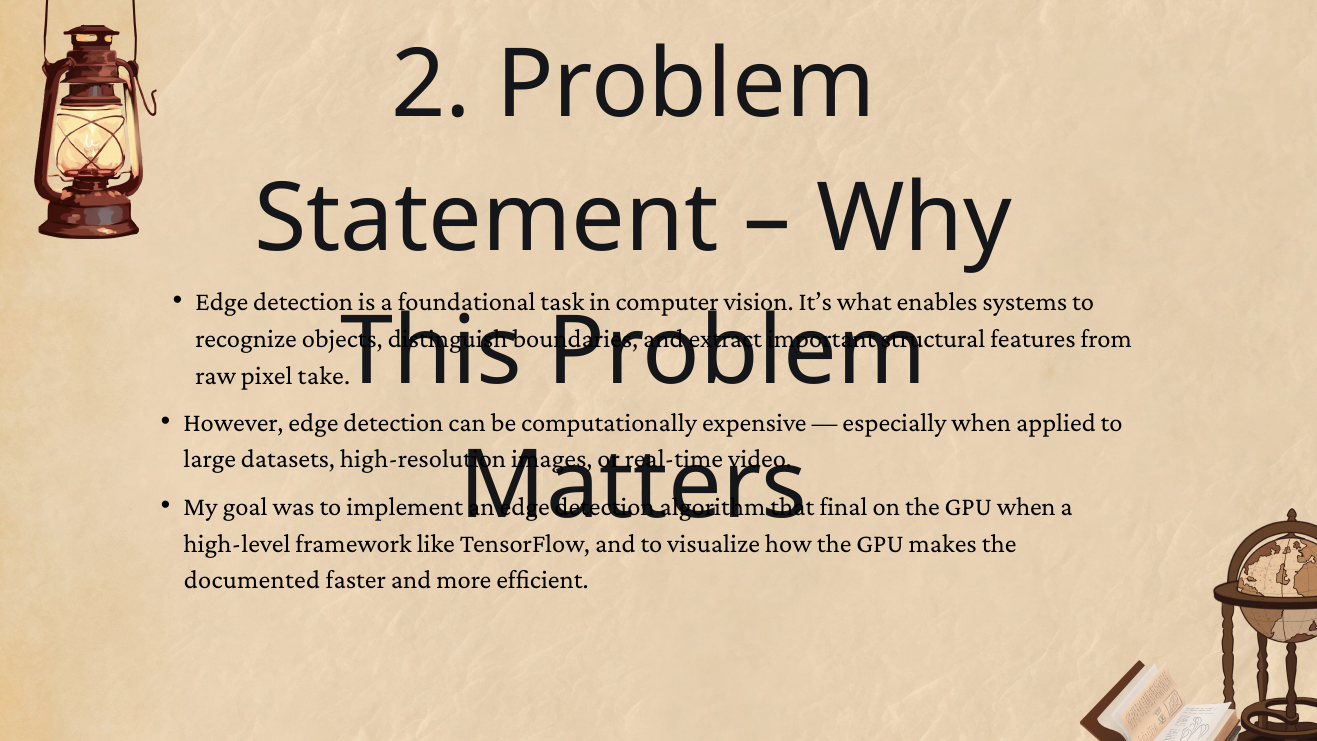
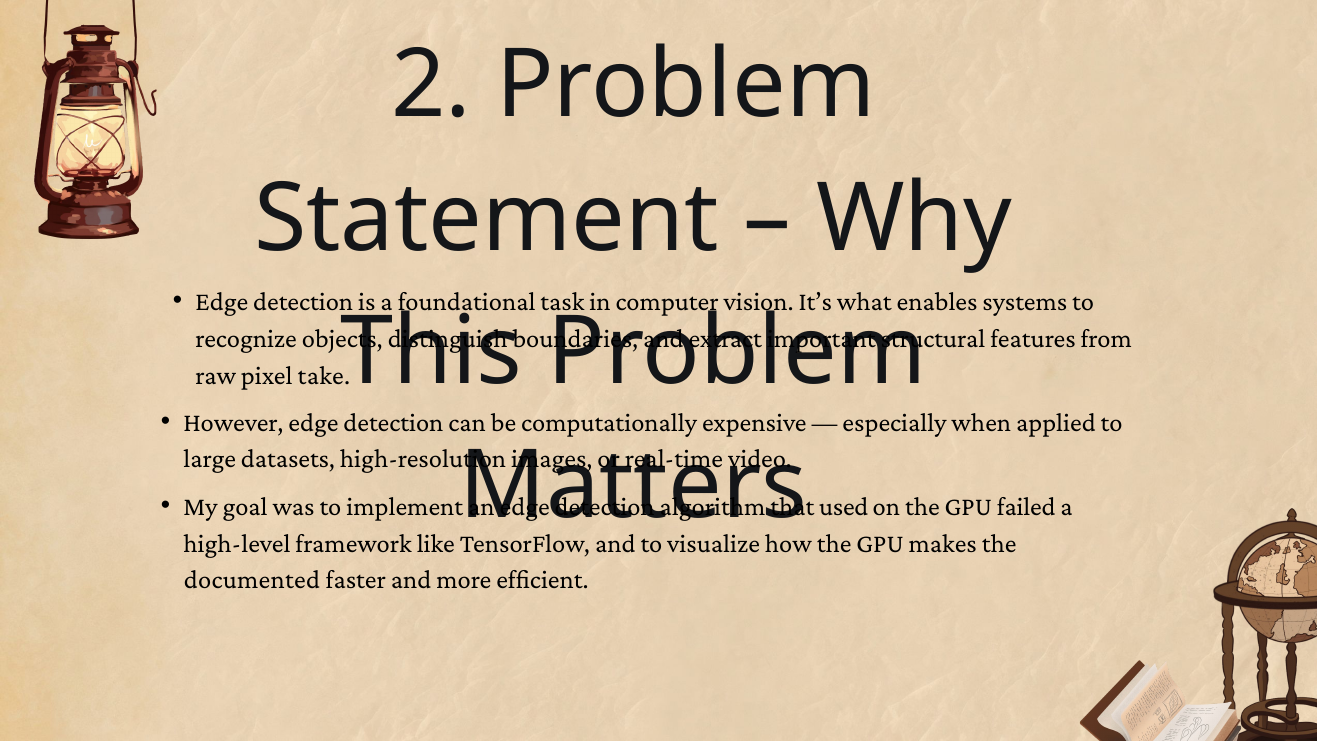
final: final -> used
GPU when: when -> failed
